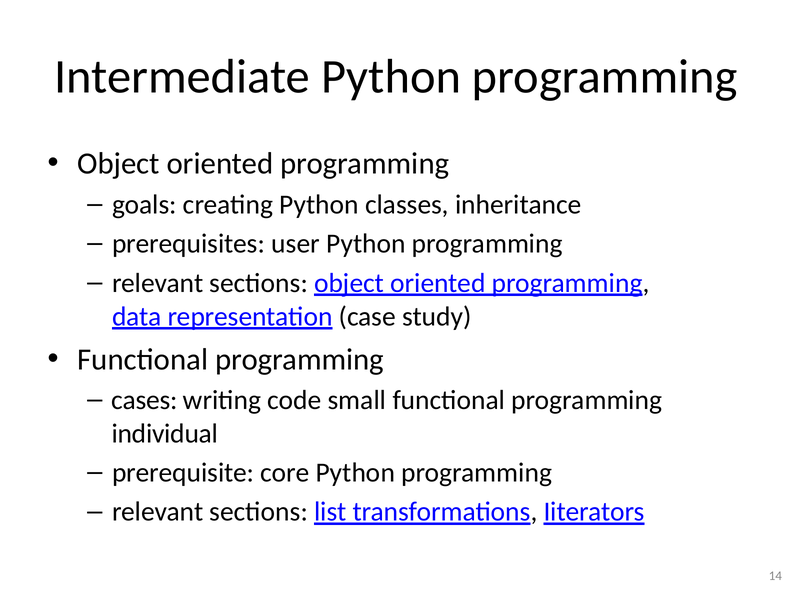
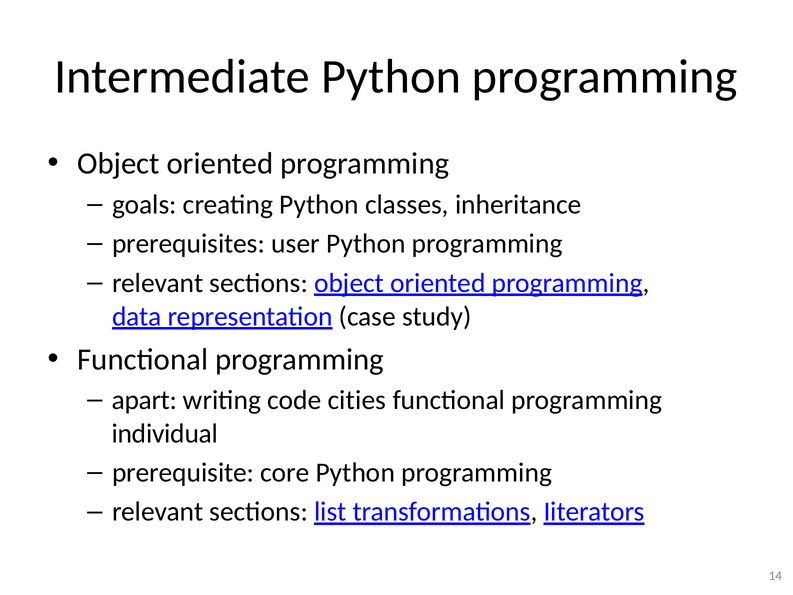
cases: cases -> apart
small: small -> cities
